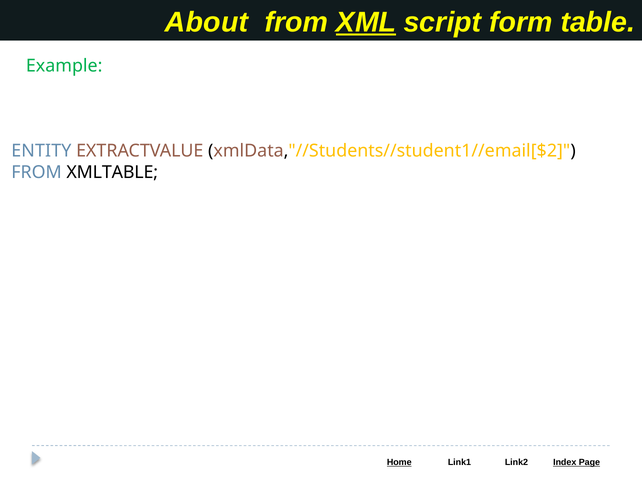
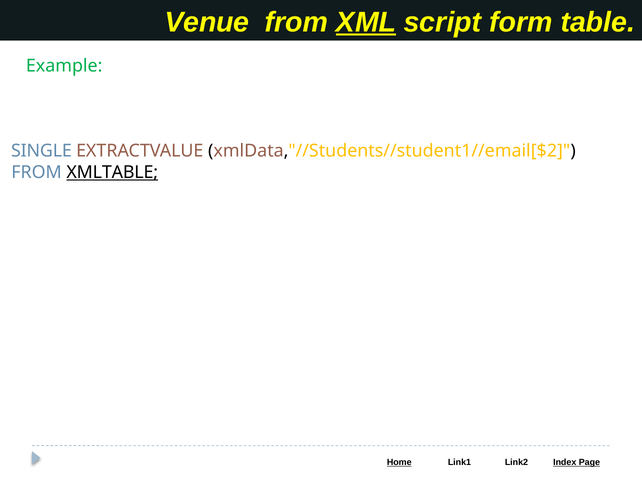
About: About -> Venue
ENTITY: ENTITY -> SINGLE
XMLTABLE underline: none -> present
